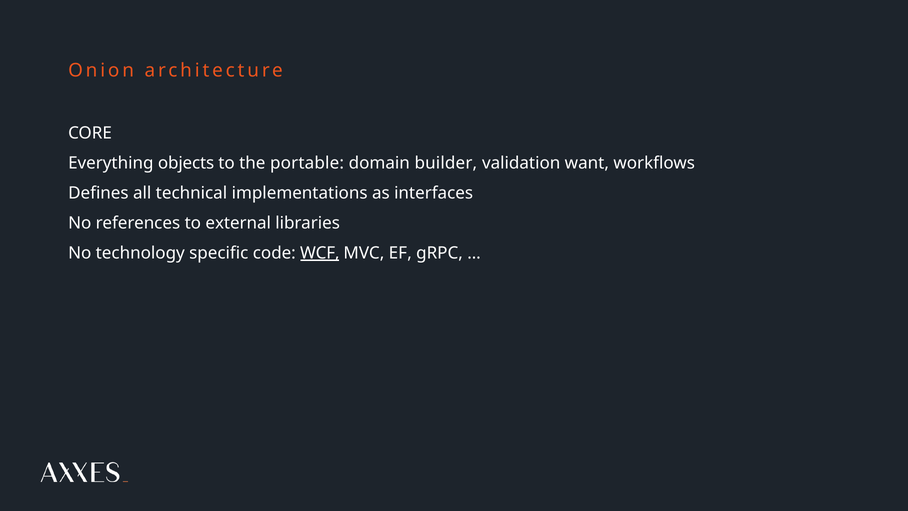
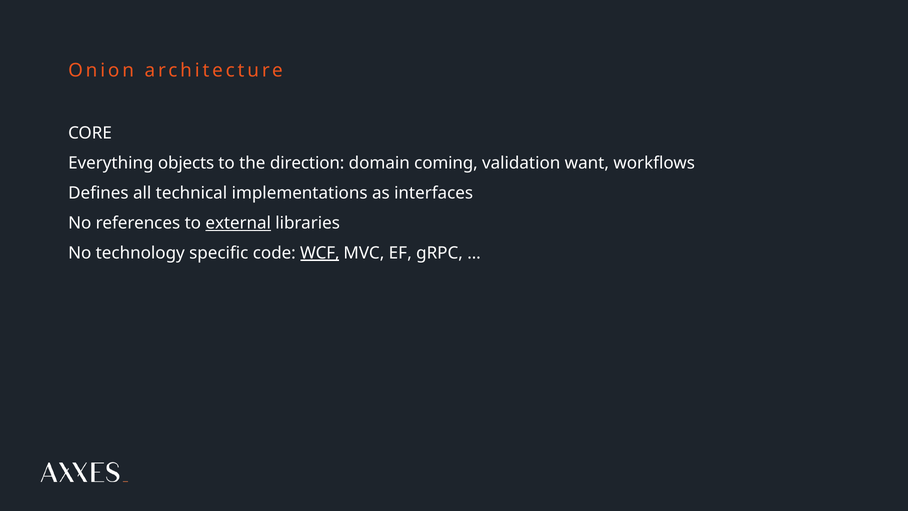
portable: portable -> direction
builder: builder -> coming
external underline: none -> present
